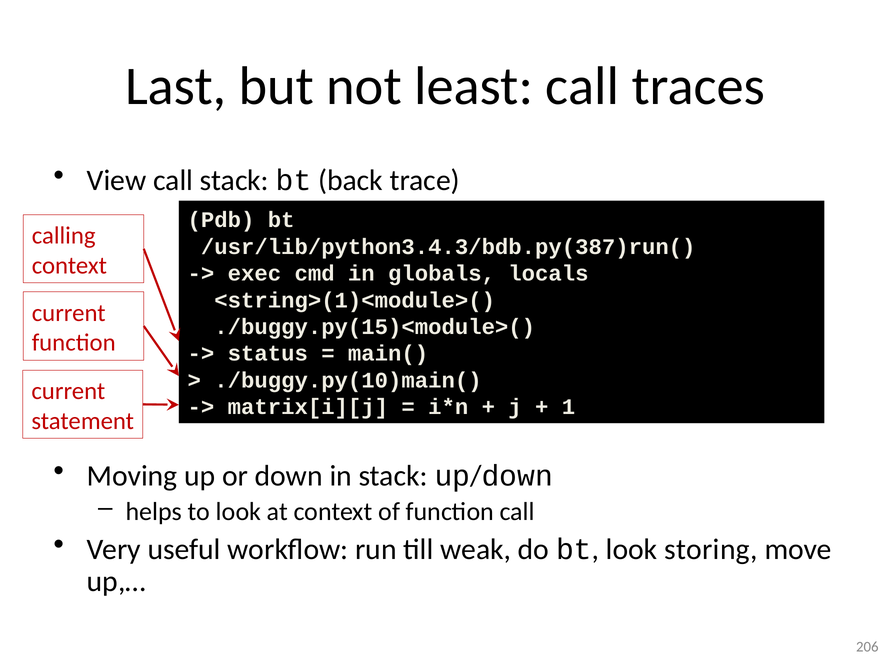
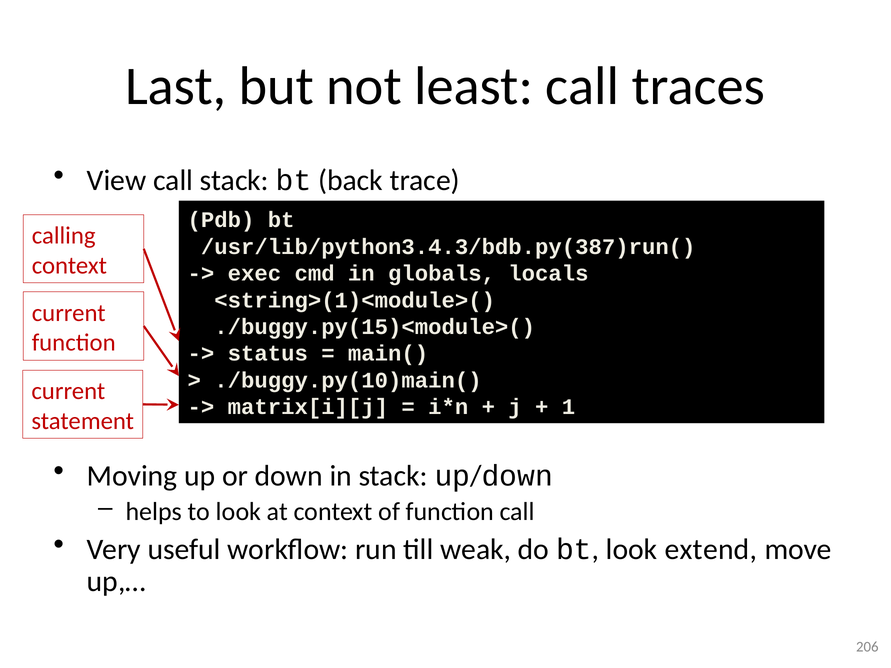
storing: storing -> extend
